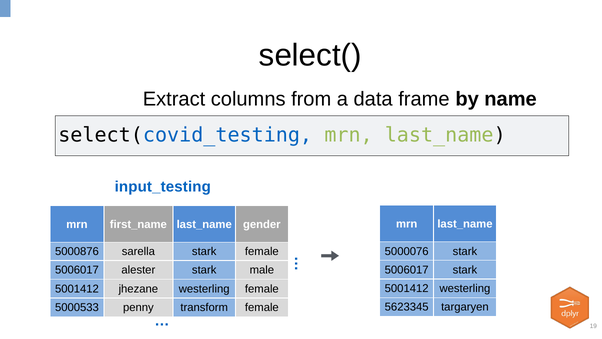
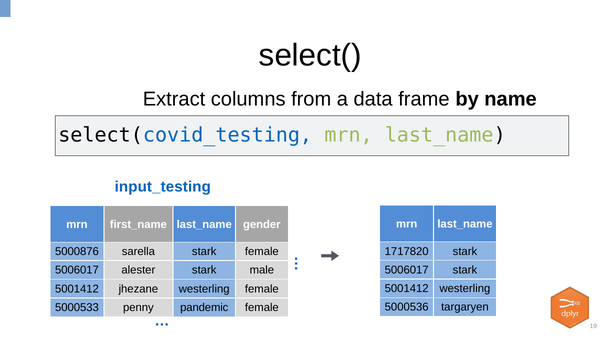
5000076: 5000076 -> 1717820
5623345: 5623345 -> 5000536
transform: transform -> pandemic
